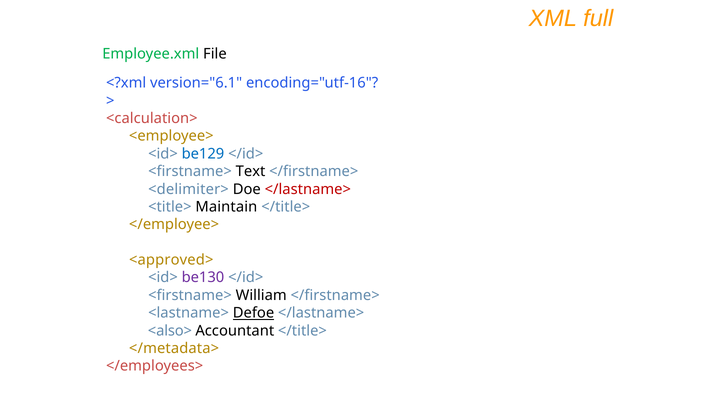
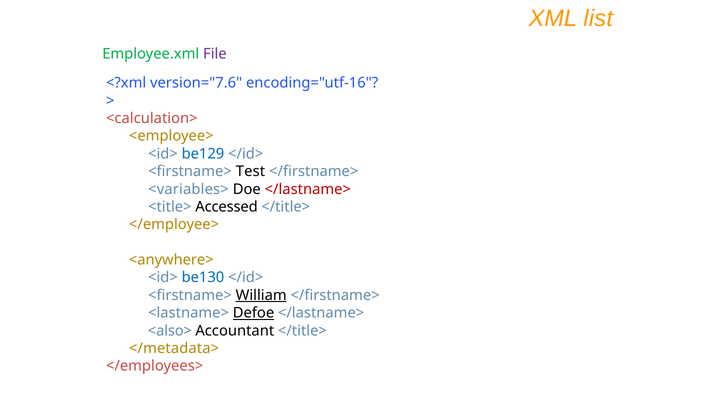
full: full -> list
File colour: black -> purple
version="6.1: version="6.1 -> version="7.6
Text: Text -> Test
<delimiter>: <delimiter> -> <variables>
Maintain: Maintain -> Accessed
<approved>: <approved> -> <anywhere>
be130 colour: purple -> blue
William underline: none -> present
